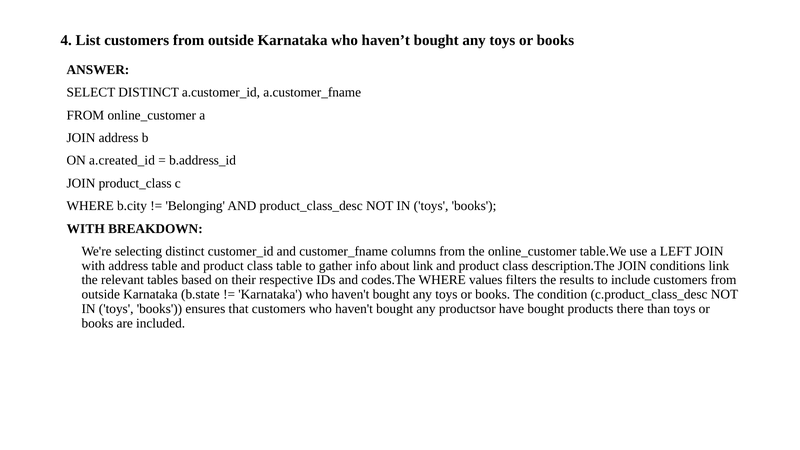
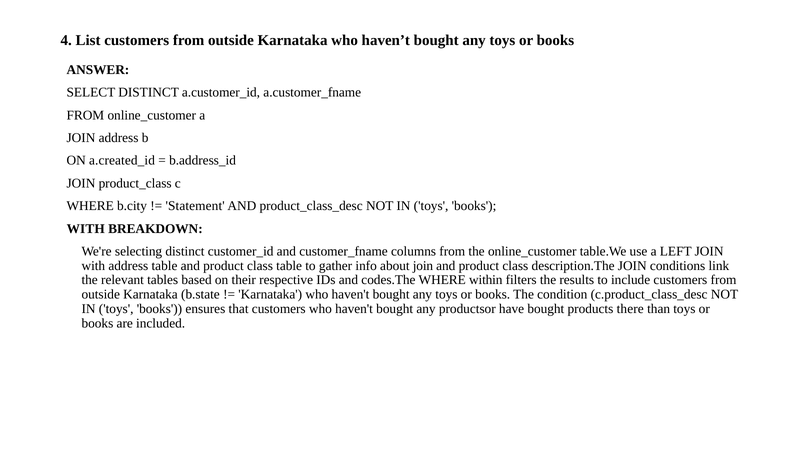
Belonging: Belonging -> Statement
about link: link -> join
values: values -> within
